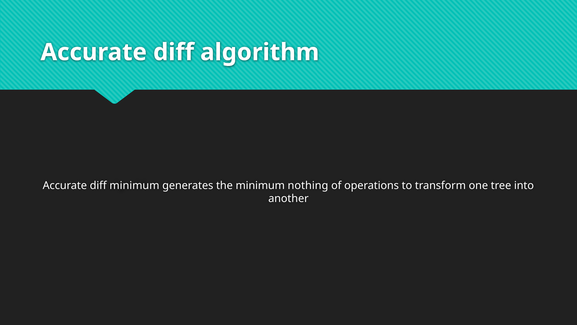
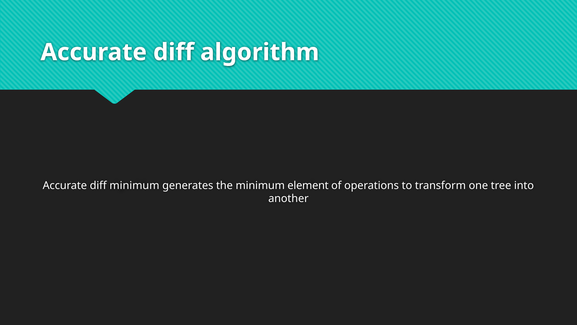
nothing: nothing -> element
